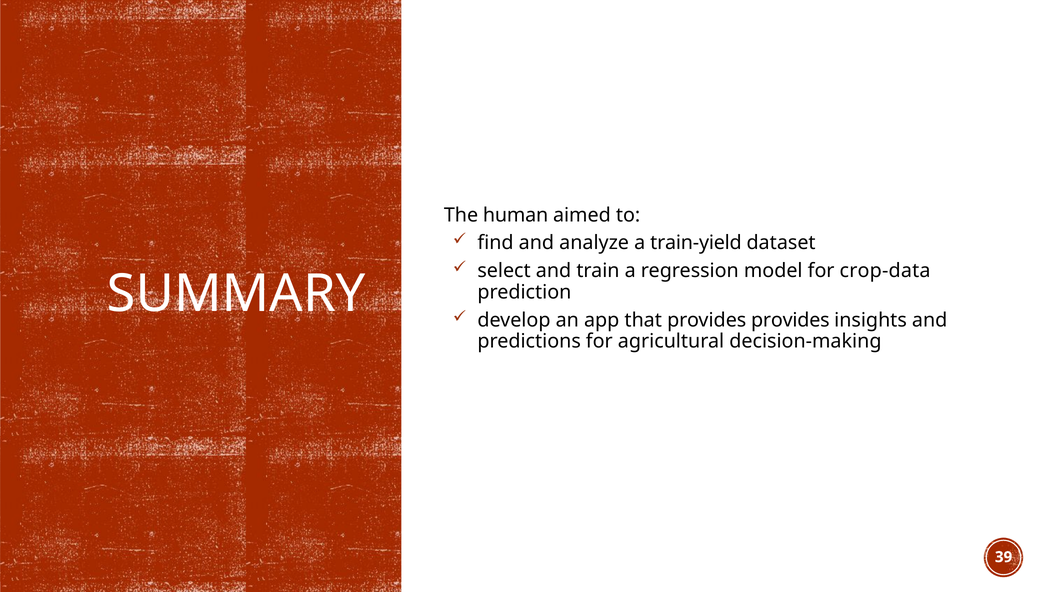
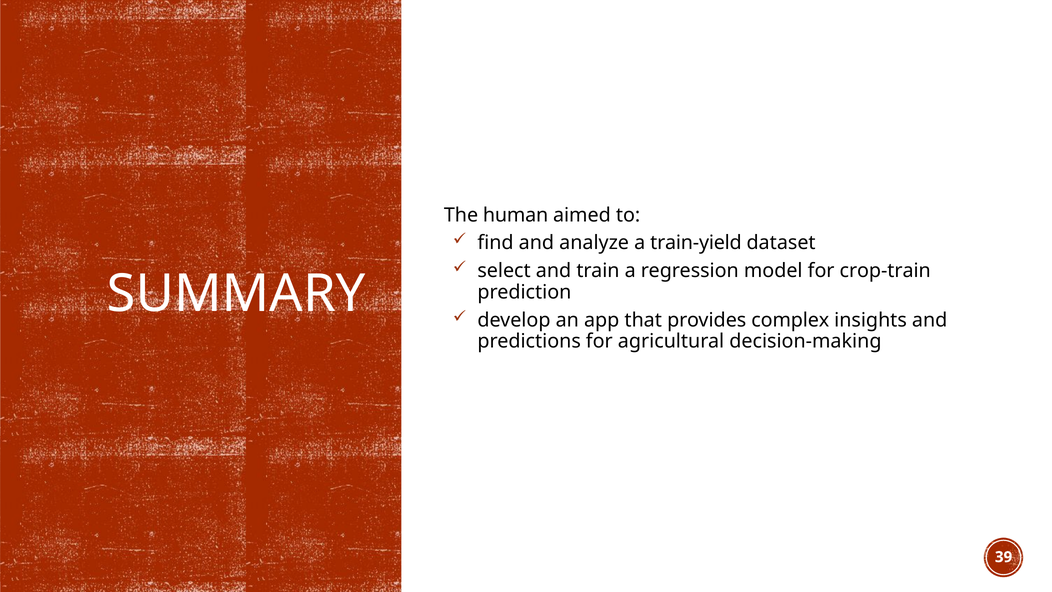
crop-data: crop-data -> crop-train
provides provides: provides -> complex
